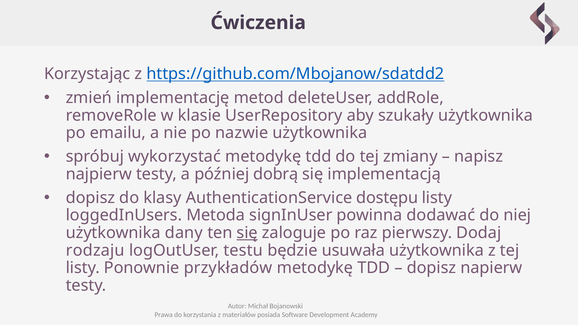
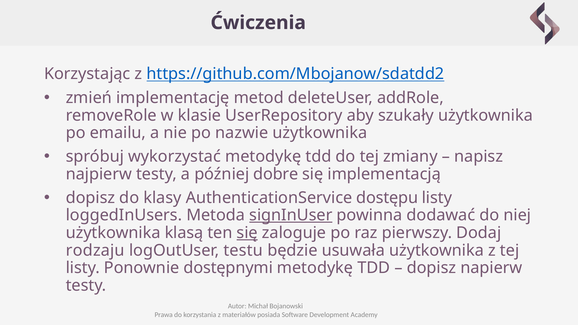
dobrą: dobrą -> dobre
signInUser underline: none -> present
dany: dany -> klasą
przykładów: przykładów -> dostępnymi
